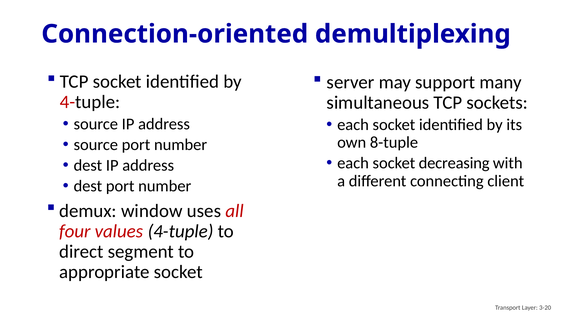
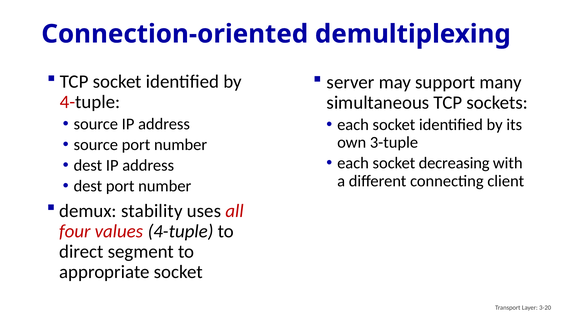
8-tuple: 8-tuple -> 3-tuple
window: window -> stability
